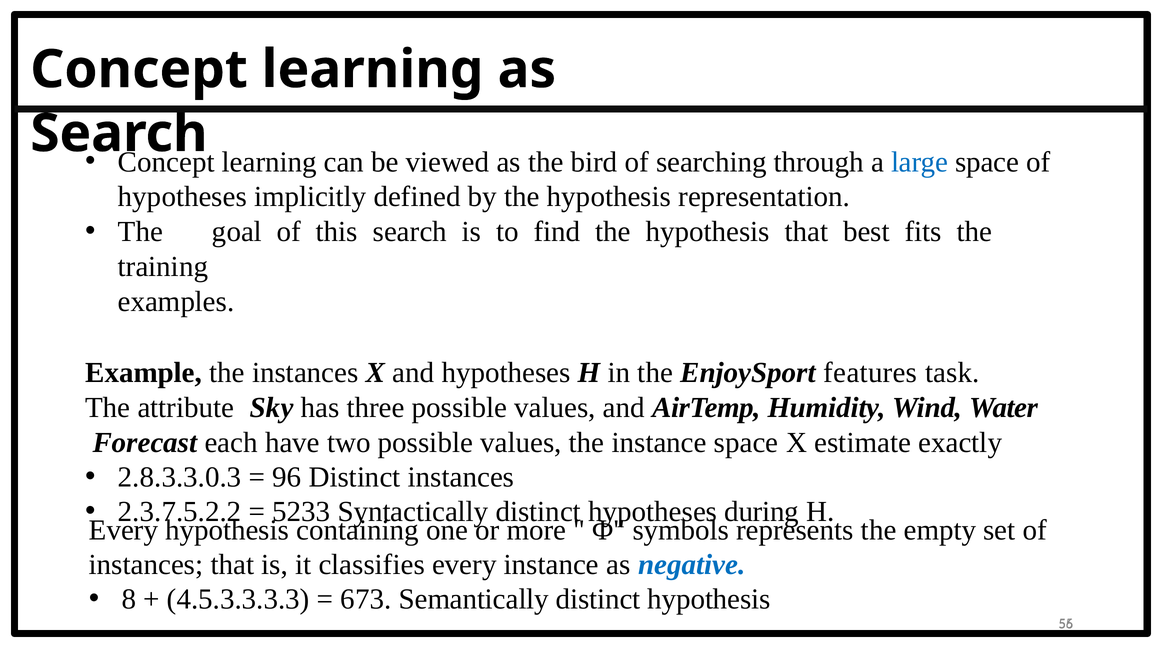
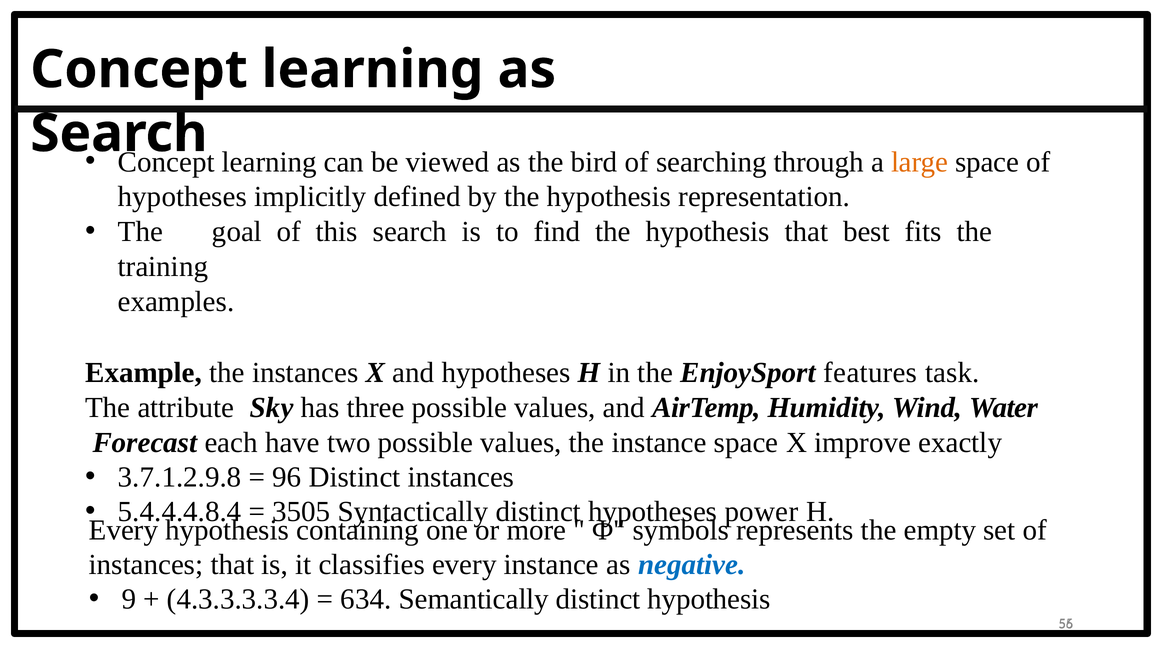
large colour: blue -> orange
estimate: estimate -> improve
2.8.3.3.0.3: 2.8.3.3.0.3 -> 3.7.1.2.9.8
2.3.7.5.2.2: 2.3.7.5.2.2 -> 5.4.4.4.8.4
5233: 5233 -> 3505
during: during -> power
8: 8 -> 9
4.5.3.3.3.3: 4.5.3.3.3.3 -> 4.3.3.3.3.4
673: 673 -> 634
